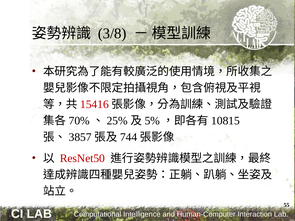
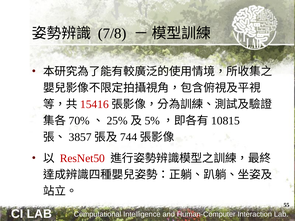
3/8: 3/8 -> 7/8
